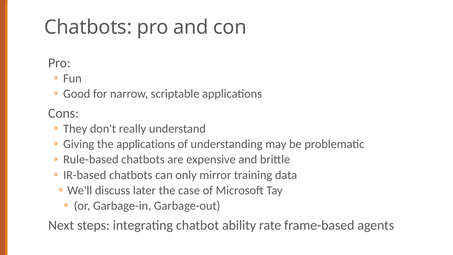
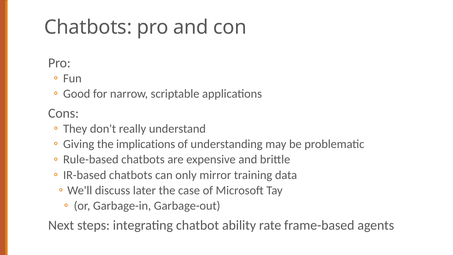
the applications: applications -> implications
